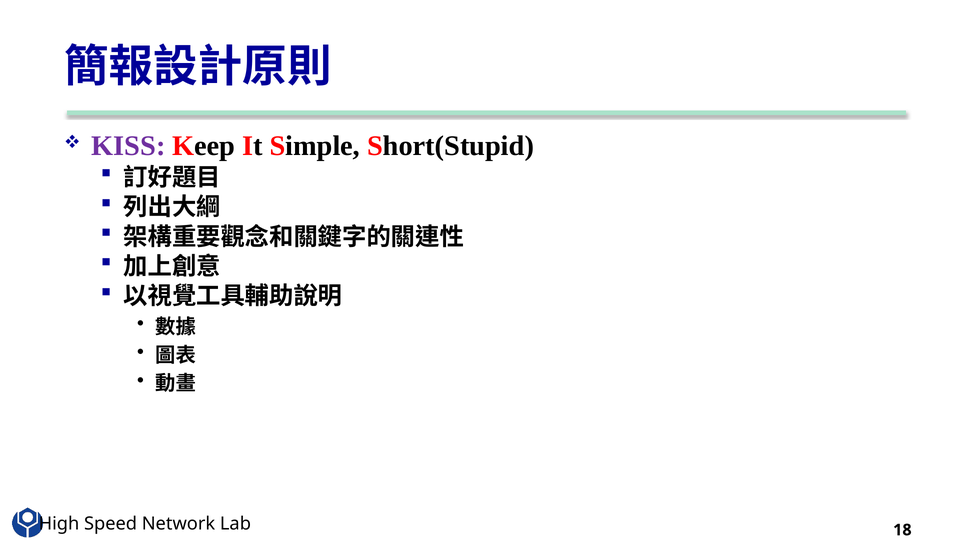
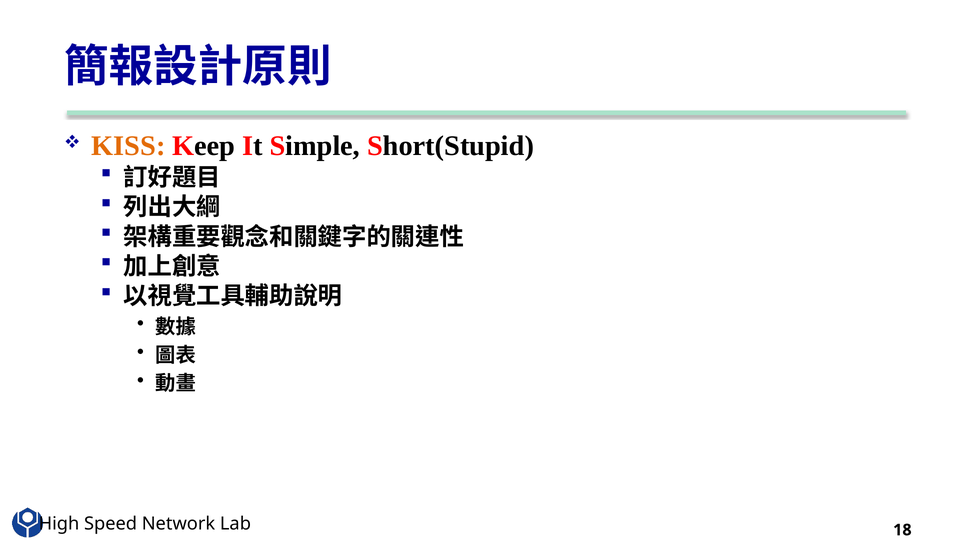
KISS colour: purple -> orange
